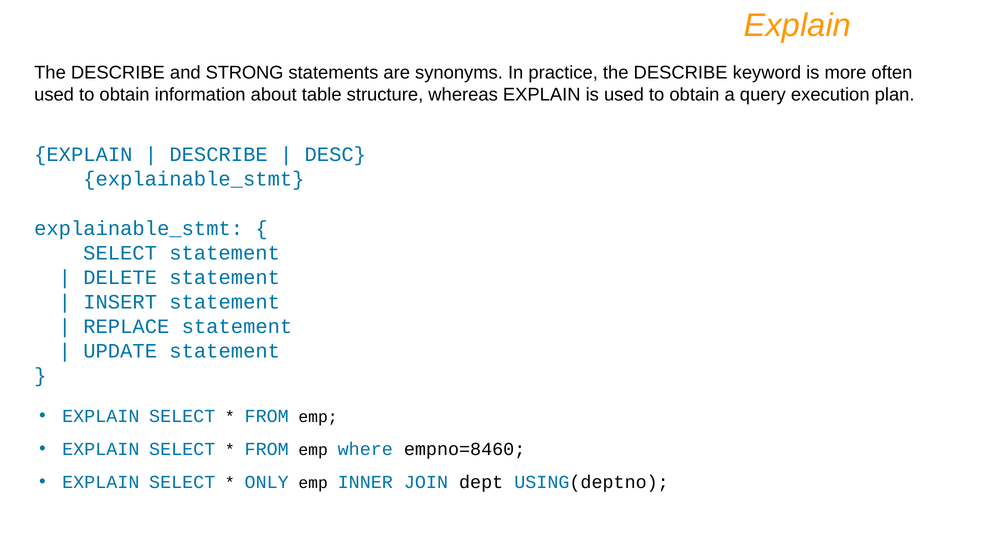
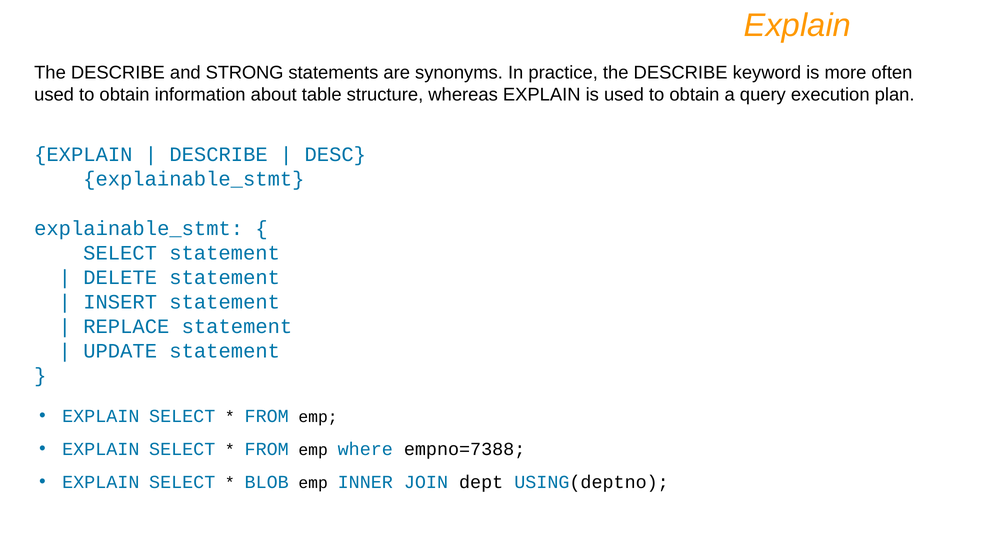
empno=8460: empno=8460 -> empno=7388
ONLY: ONLY -> BLOB
